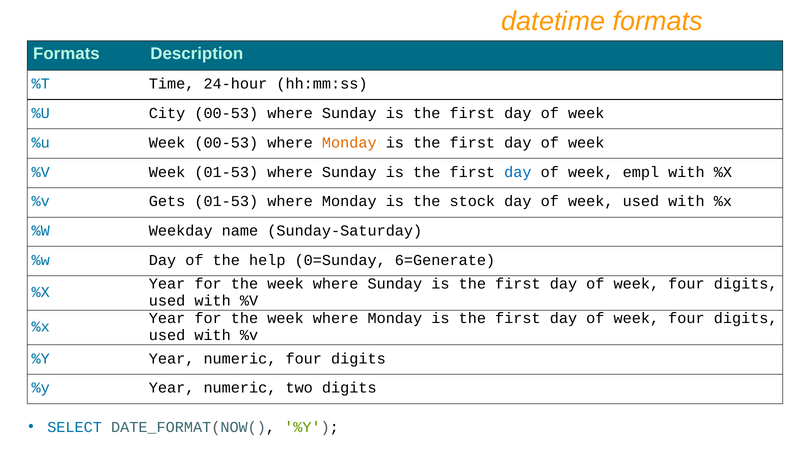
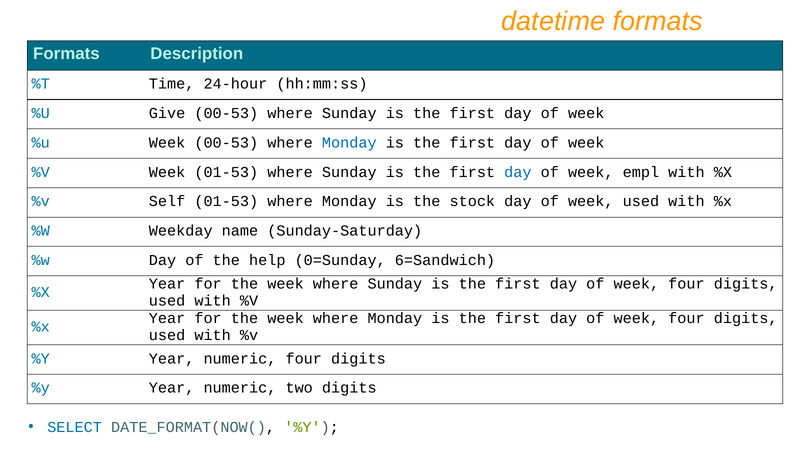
City: City -> Give
Monday at (349, 142) colour: orange -> blue
Gets: Gets -> Self
6=Generate: 6=Generate -> 6=Sandwich
